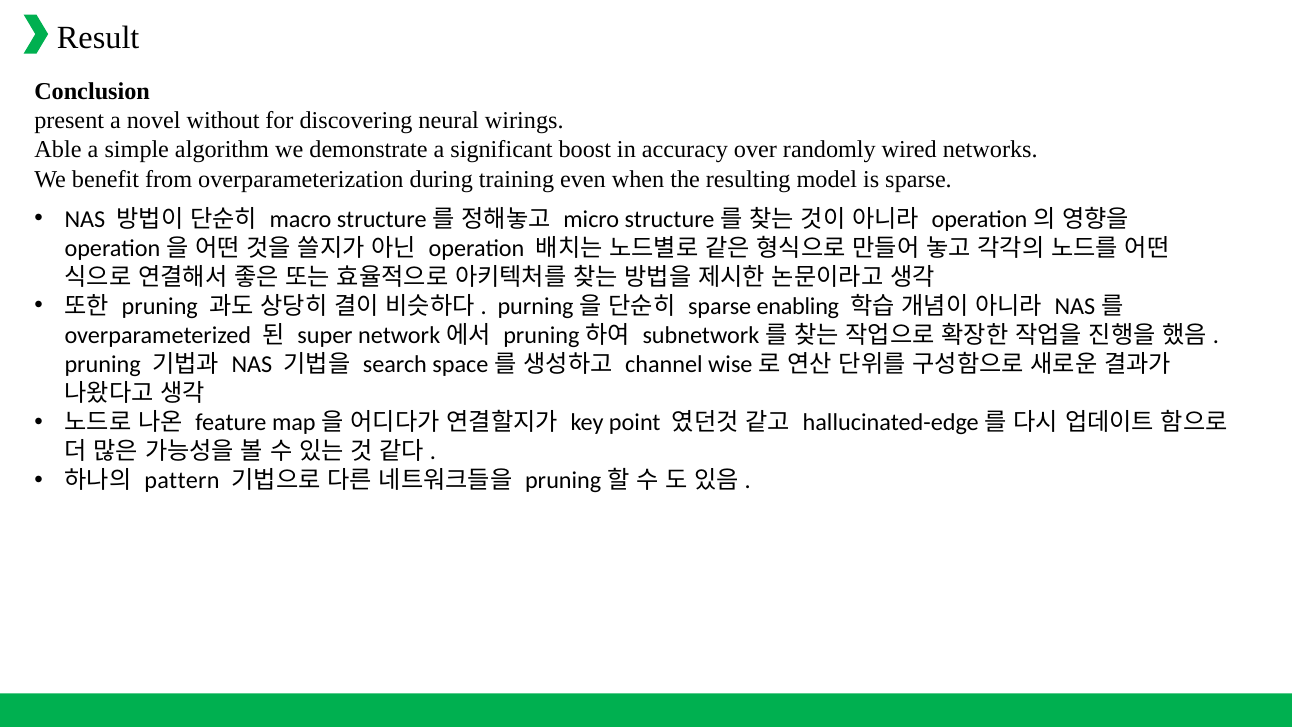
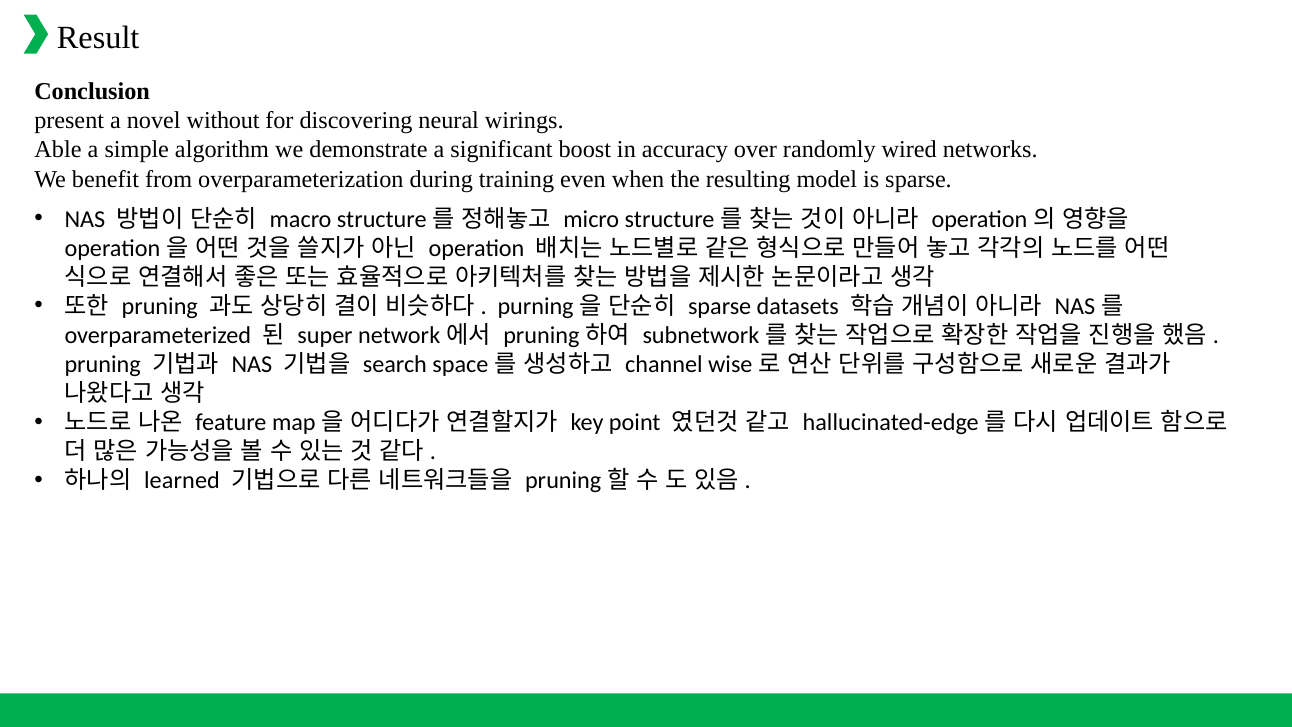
enabling: enabling -> datasets
pattern: pattern -> learned
